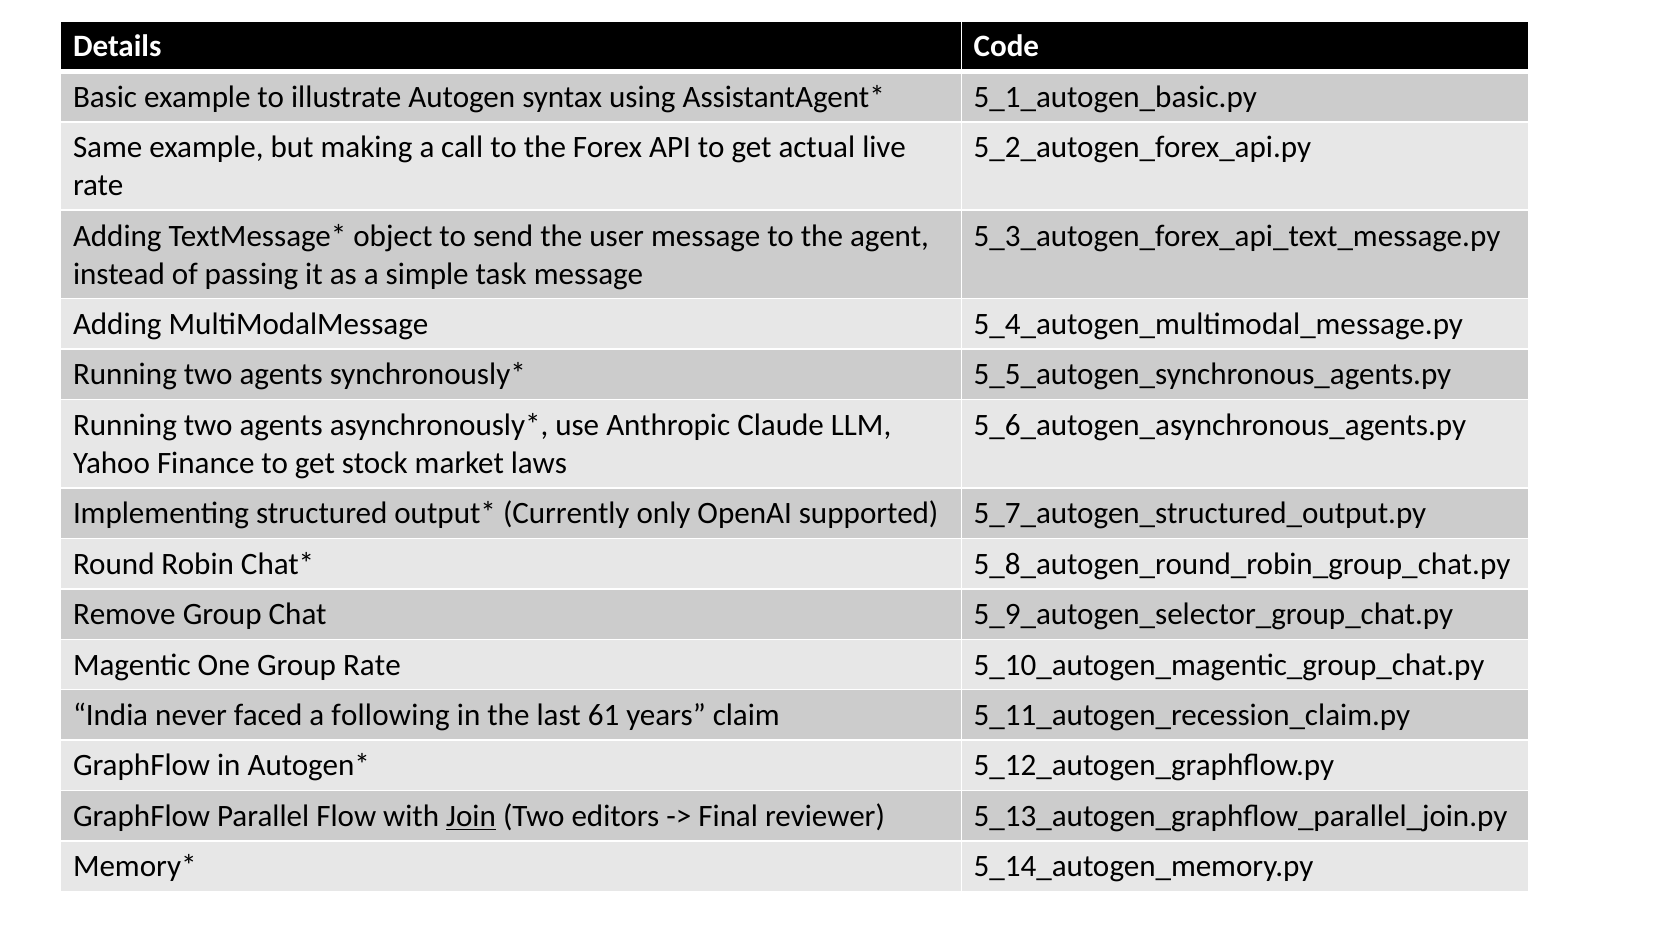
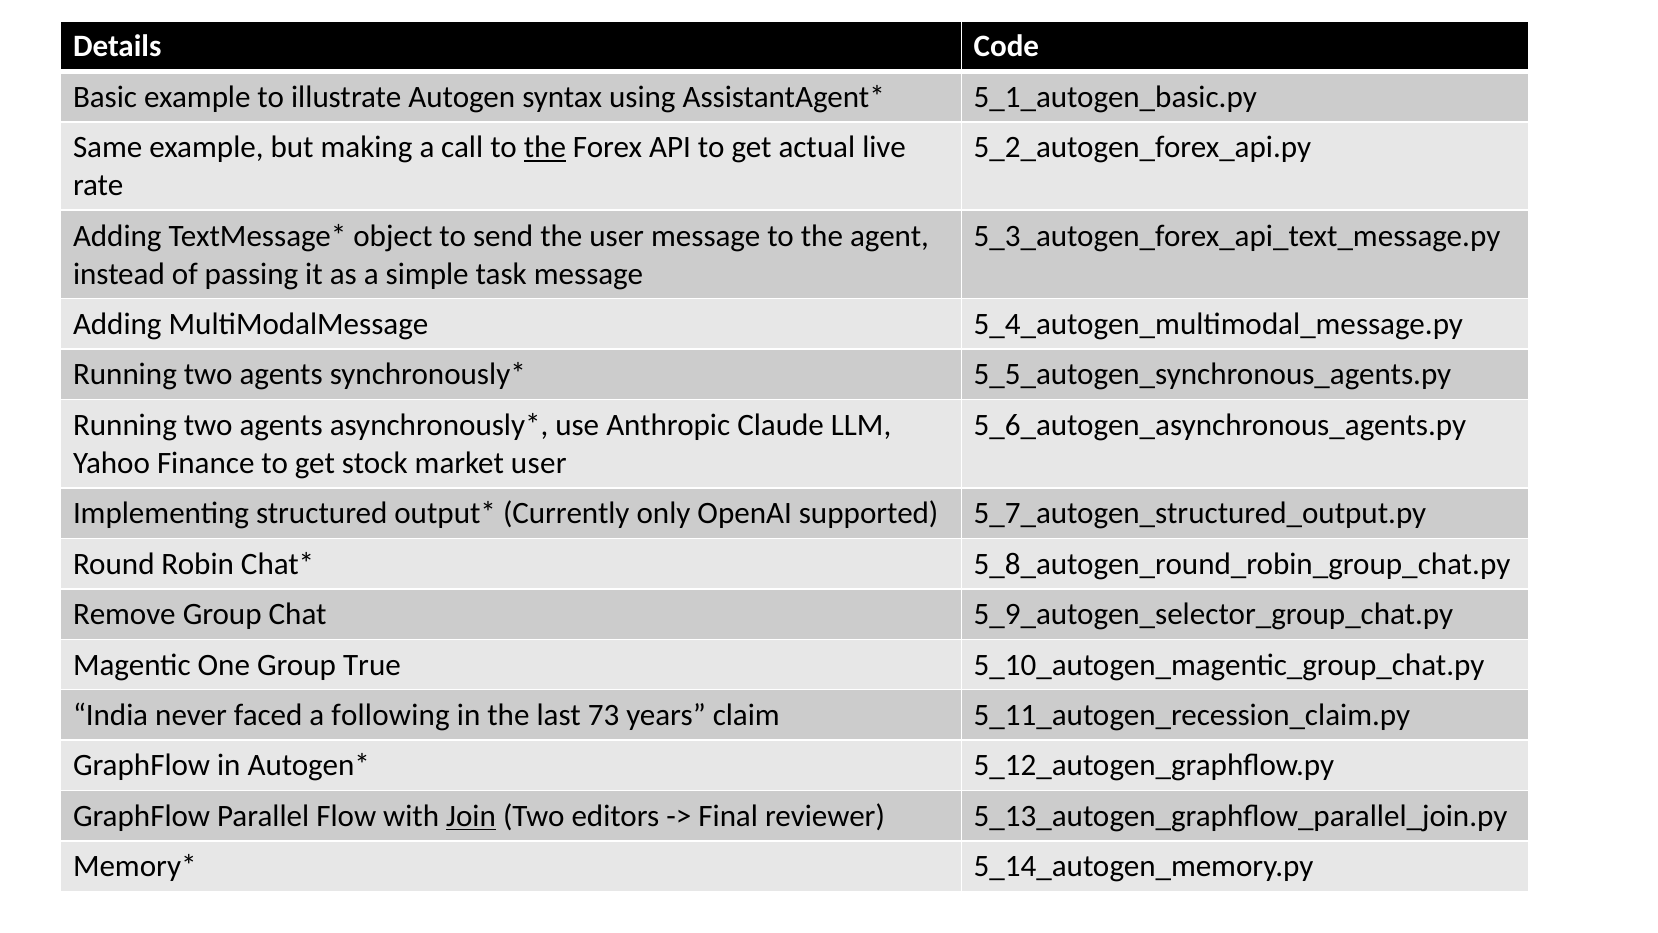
the at (545, 147) underline: none -> present
market laws: laws -> user
Group Rate: Rate -> True
61: 61 -> 73
